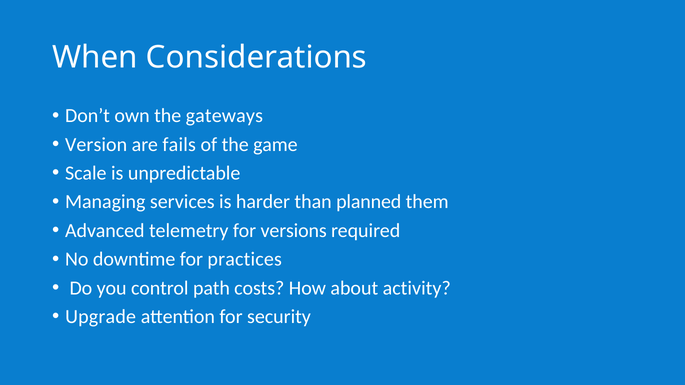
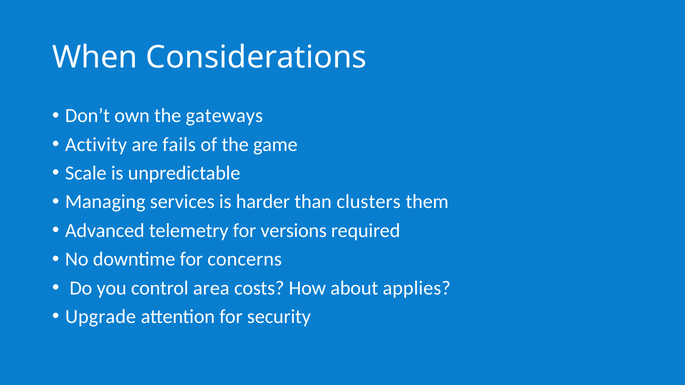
Version: Version -> Activity
planned: planned -> clusters
practices: practices -> concerns
path: path -> area
activity: activity -> applies
